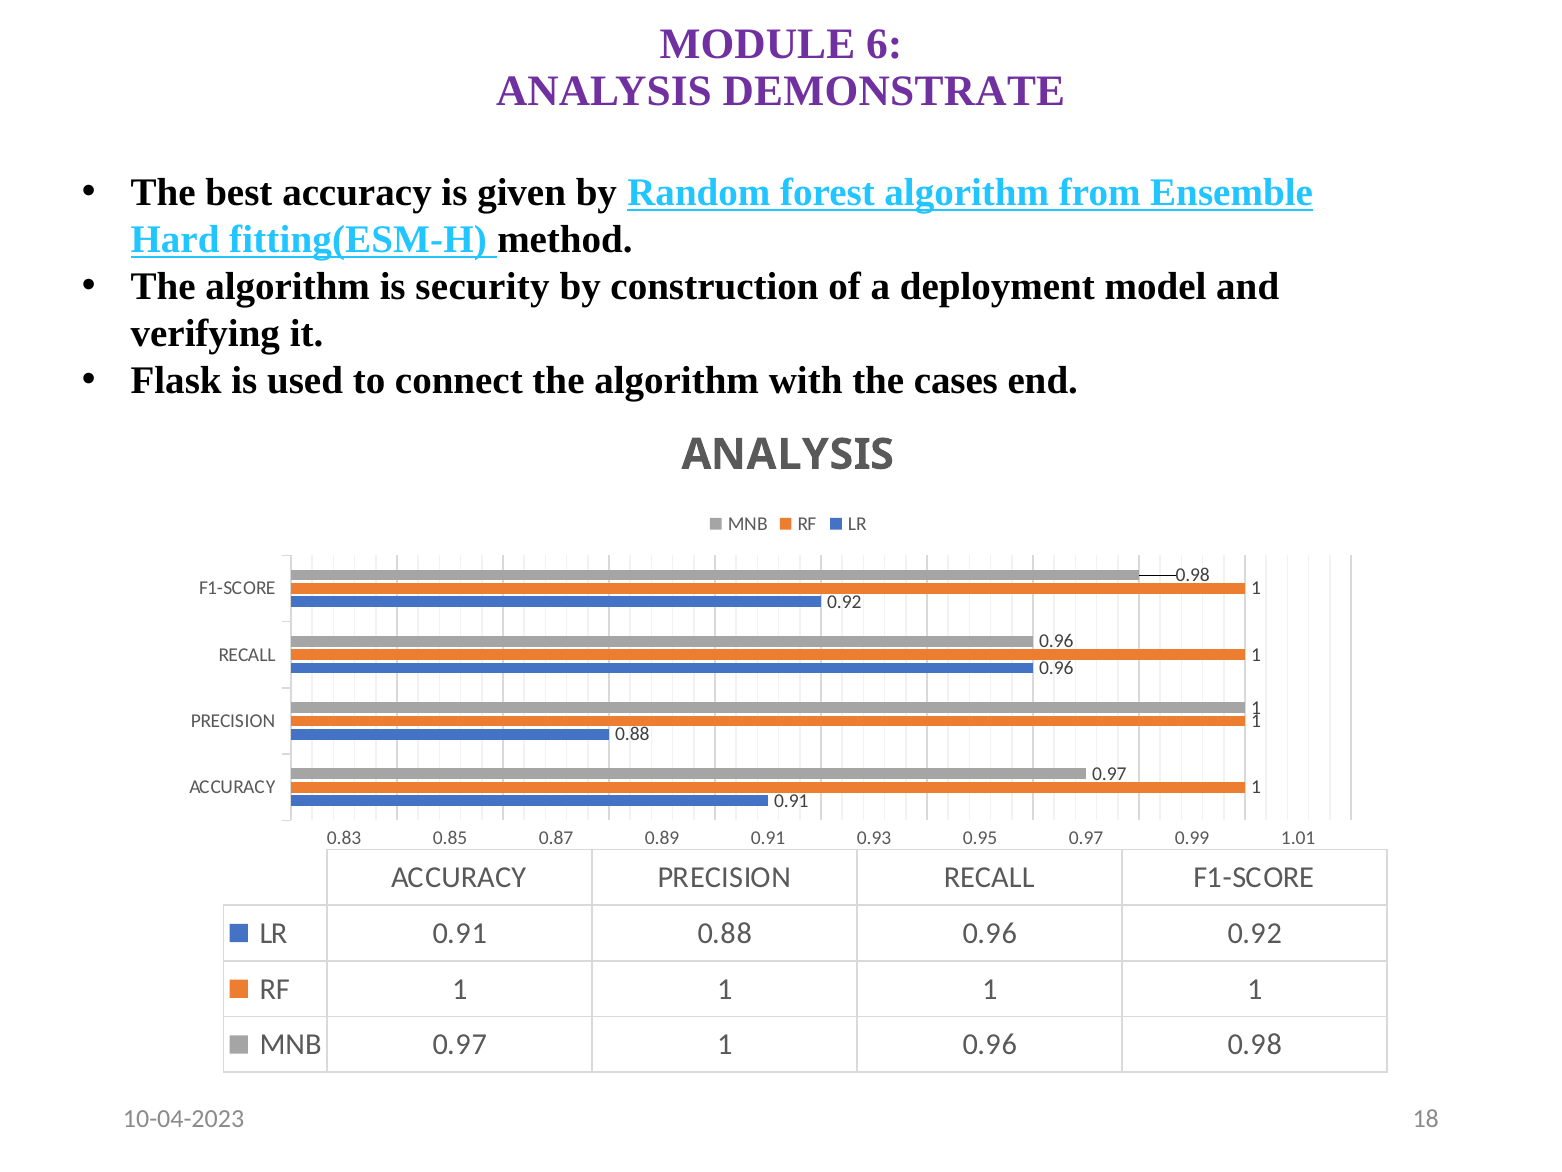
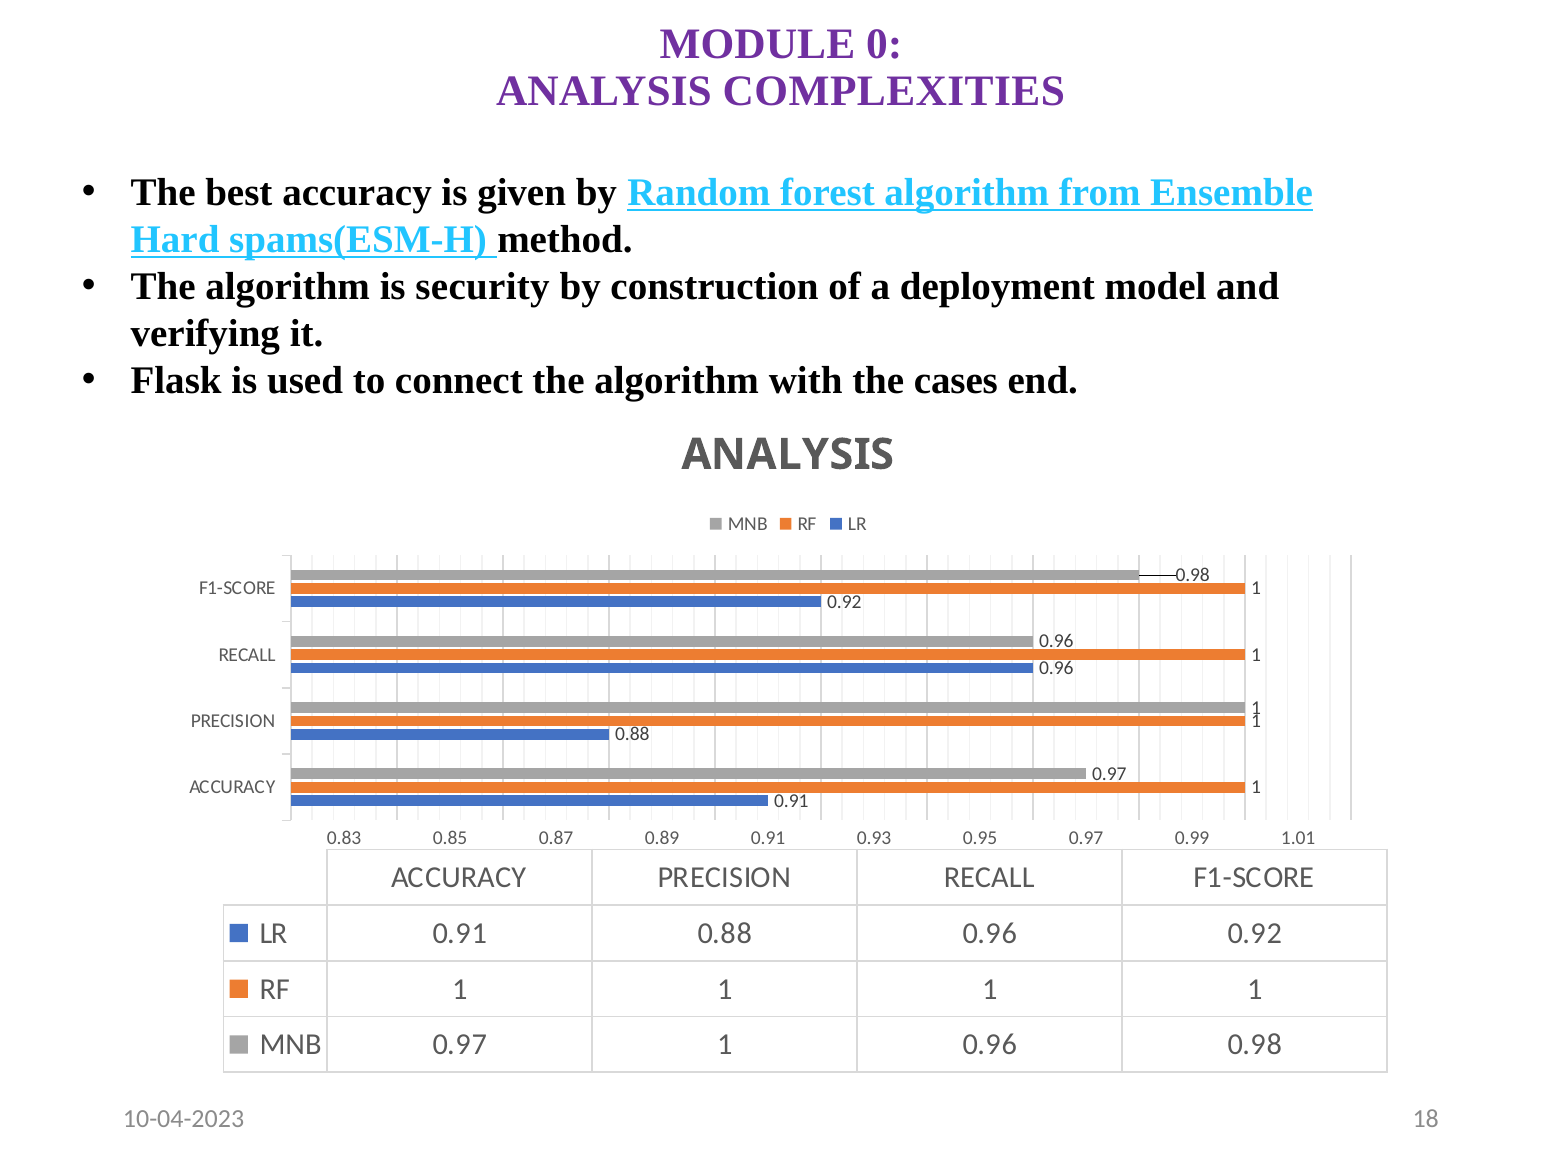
6: 6 -> 0
DEMONSTRATE: DEMONSTRATE -> COMPLEXITIES
fitting(ESM-H: fitting(ESM-H -> spams(ESM-H
